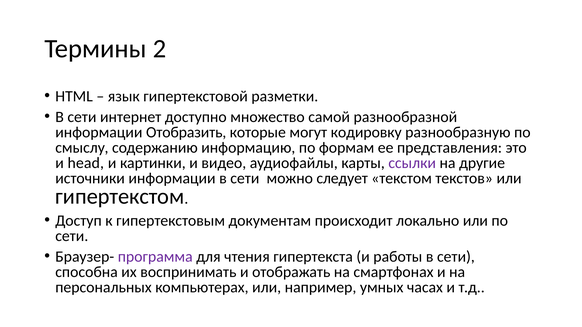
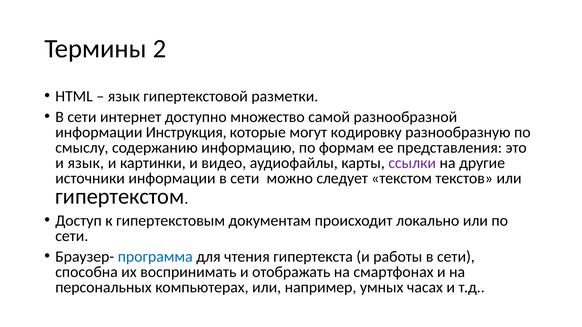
Отобразить: Отобразить -> Инструкция
и head: head -> язык
программа colour: purple -> blue
